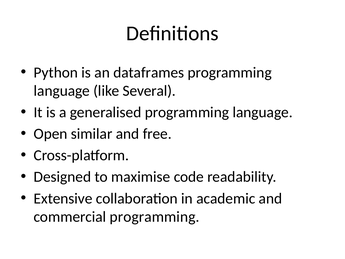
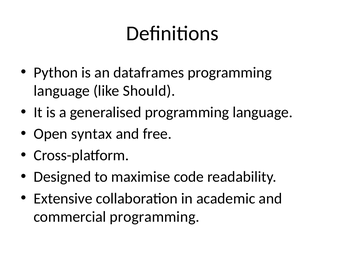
Several: Several -> Should
similar: similar -> syntax
